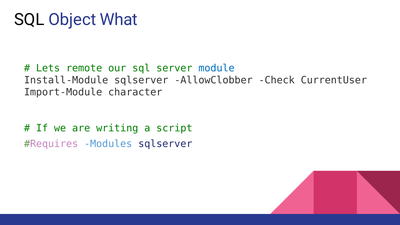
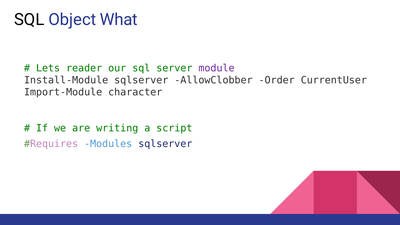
remote: remote -> reader
module colour: blue -> purple
Check: Check -> Order
